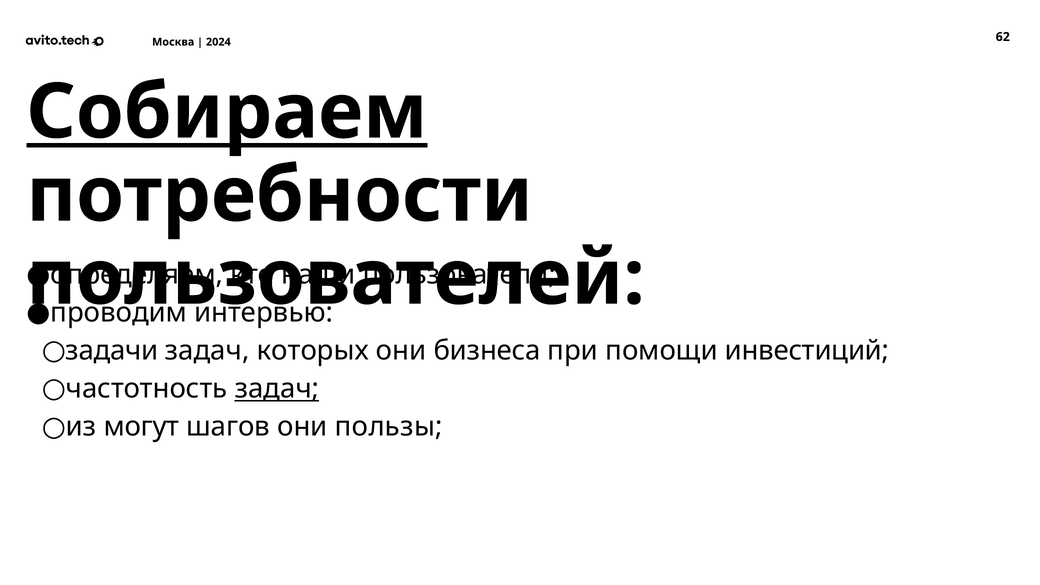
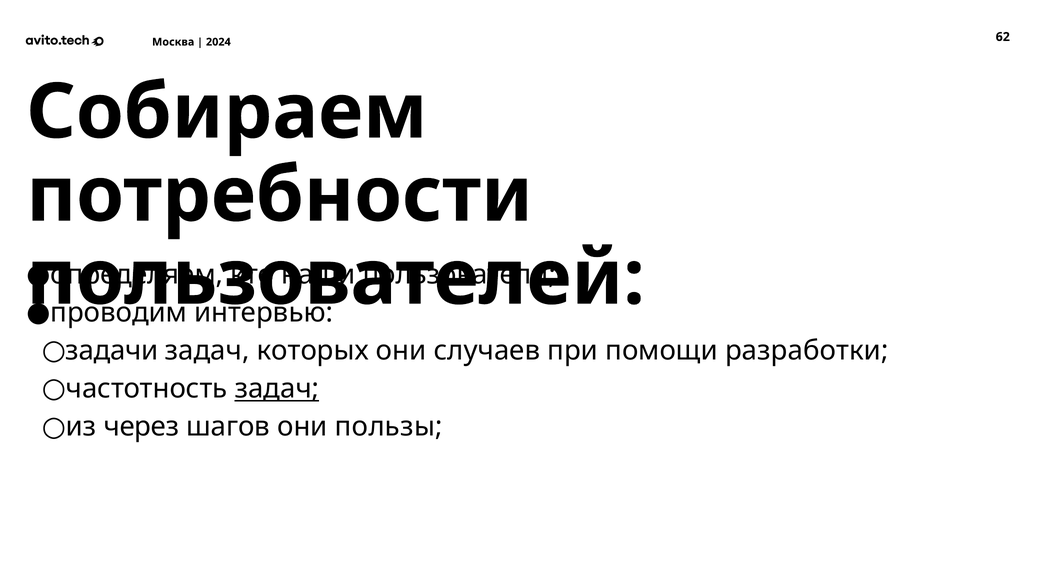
Собираем underline: present -> none
бизнеса: бизнеса -> случаев
инвестиций: инвестиций -> разработки
могут: могут -> через
